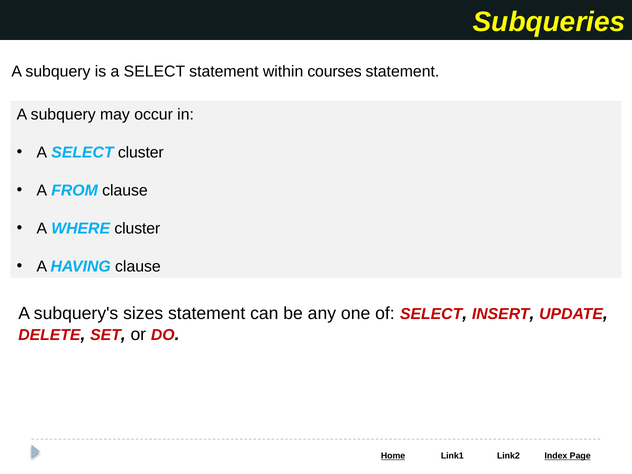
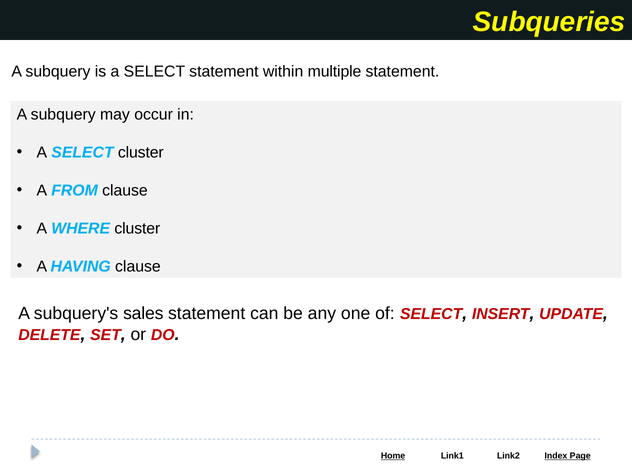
courses: courses -> multiple
sizes: sizes -> sales
